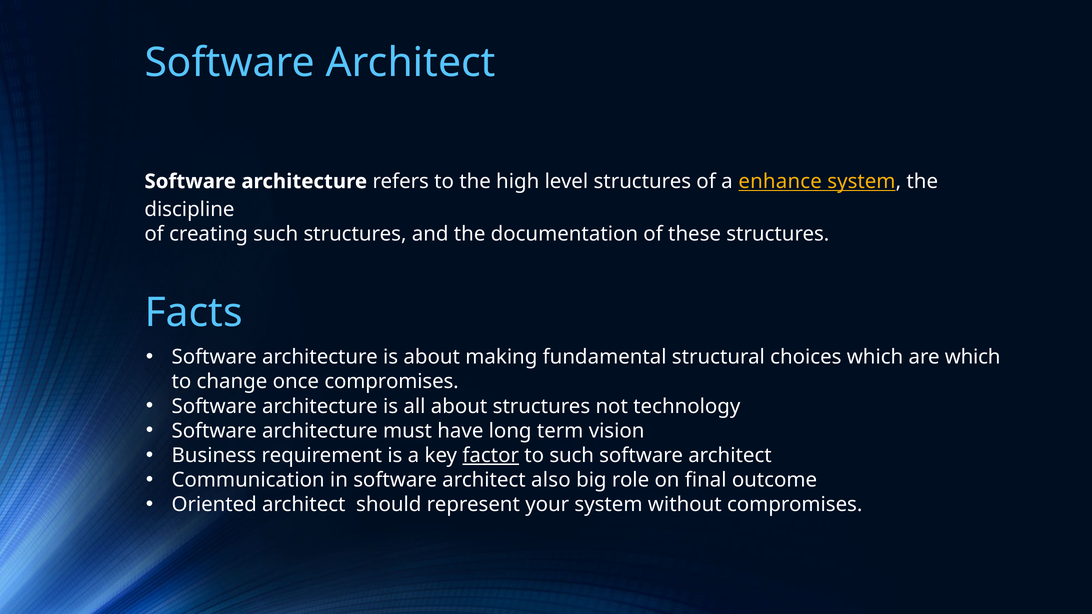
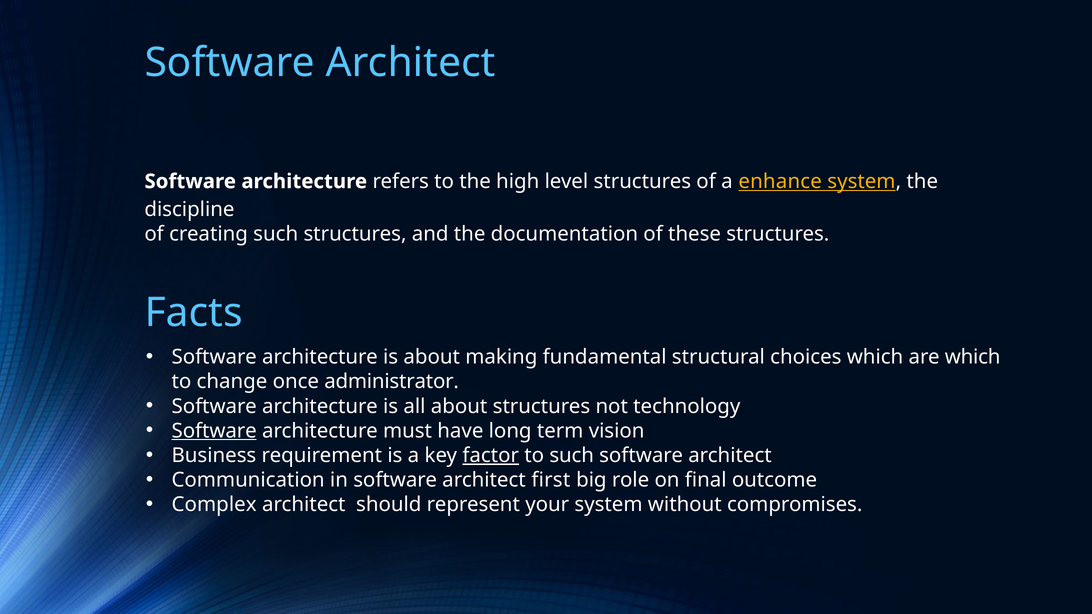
once compromises: compromises -> administrator
Software at (214, 431) underline: none -> present
also: also -> first
Oriented: Oriented -> Complex
